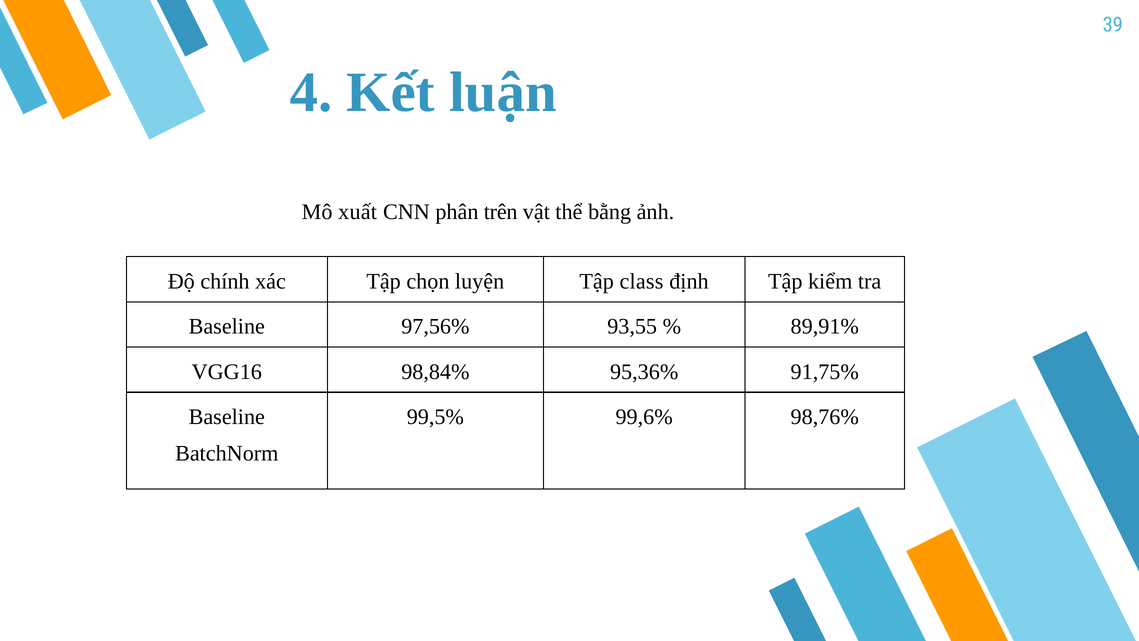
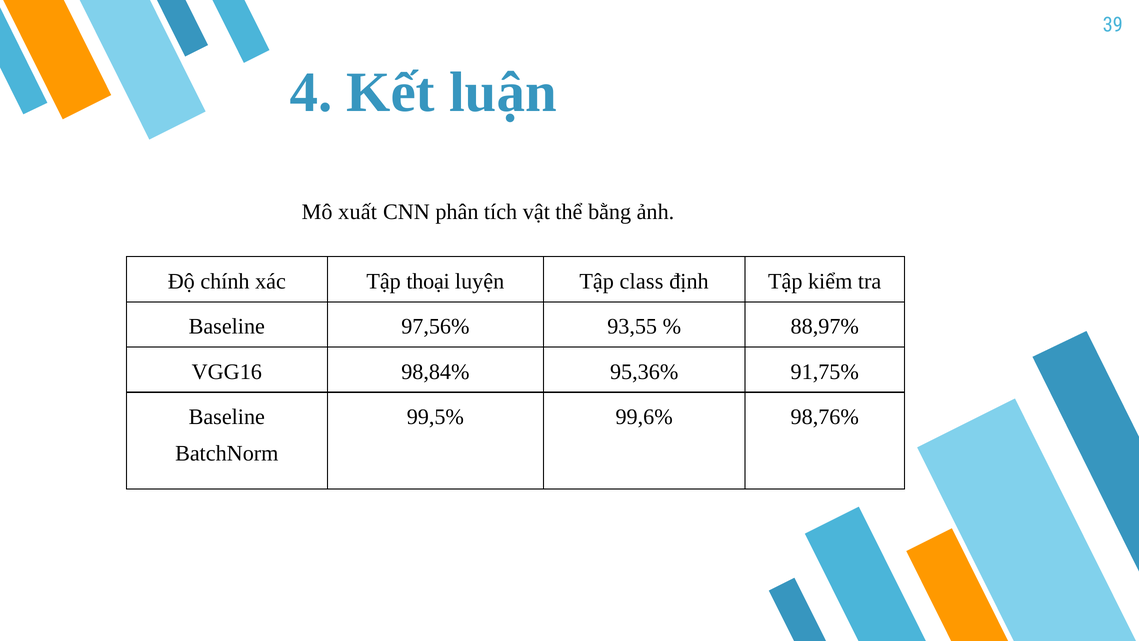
trên: trên -> tích
chọn: chọn -> thoại
89,91%: 89,91% -> 88,97%
